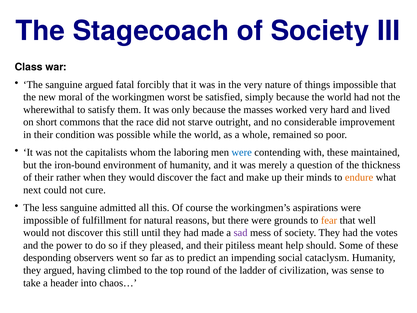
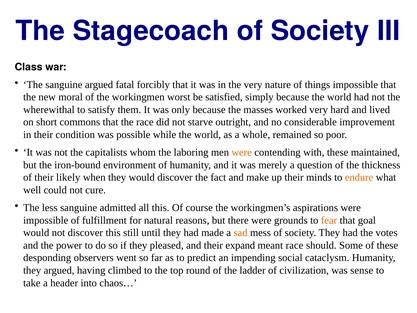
were at (242, 152) colour: blue -> orange
rather: rather -> likely
next: next -> well
well: well -> goal
sad colour: purple -> orange
pitiless: pitiless -> expand
meant help: help -> race
